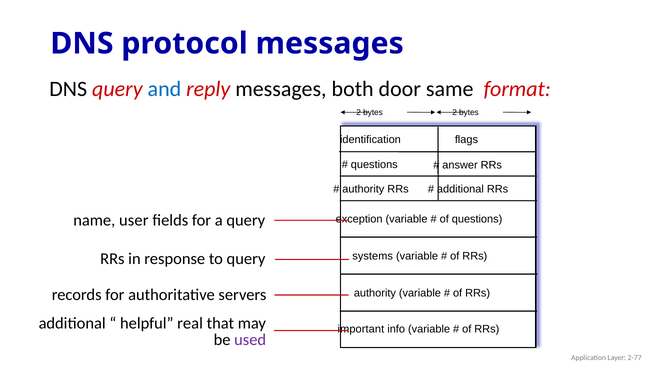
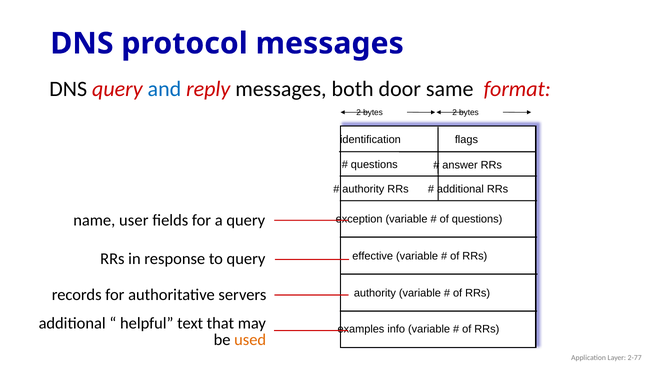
systems: systems -> effective
real: real -> text
important: important -> examples
used colour: purple -> orange
